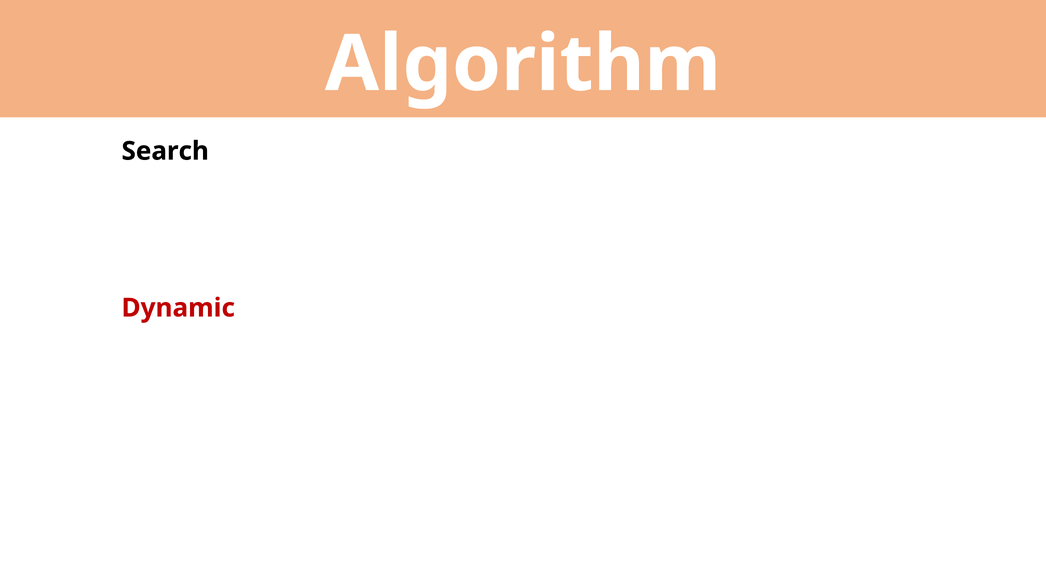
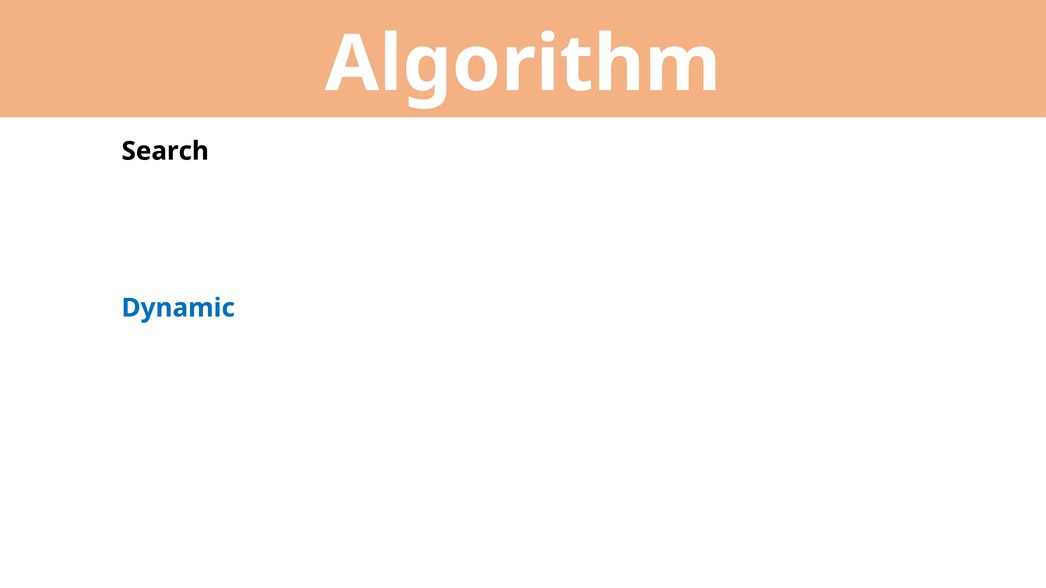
Dynamic colour: red -> blue
